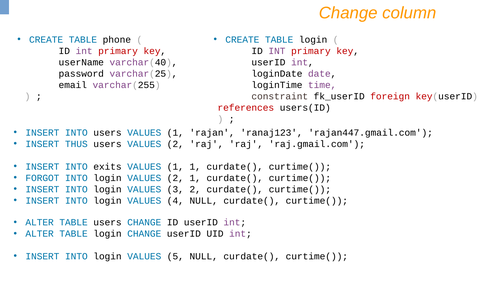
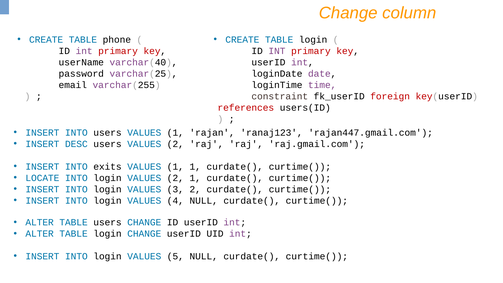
THUS: THUS -> DESC
FORGOT: FORGOT -> LOCATE
